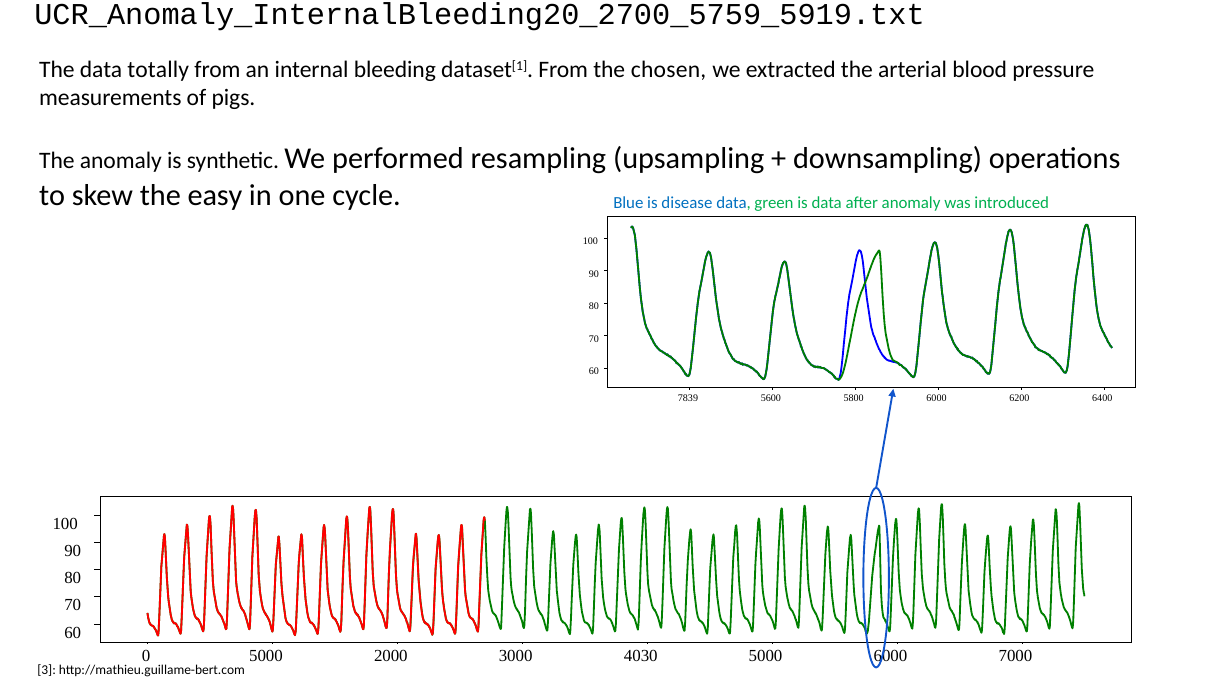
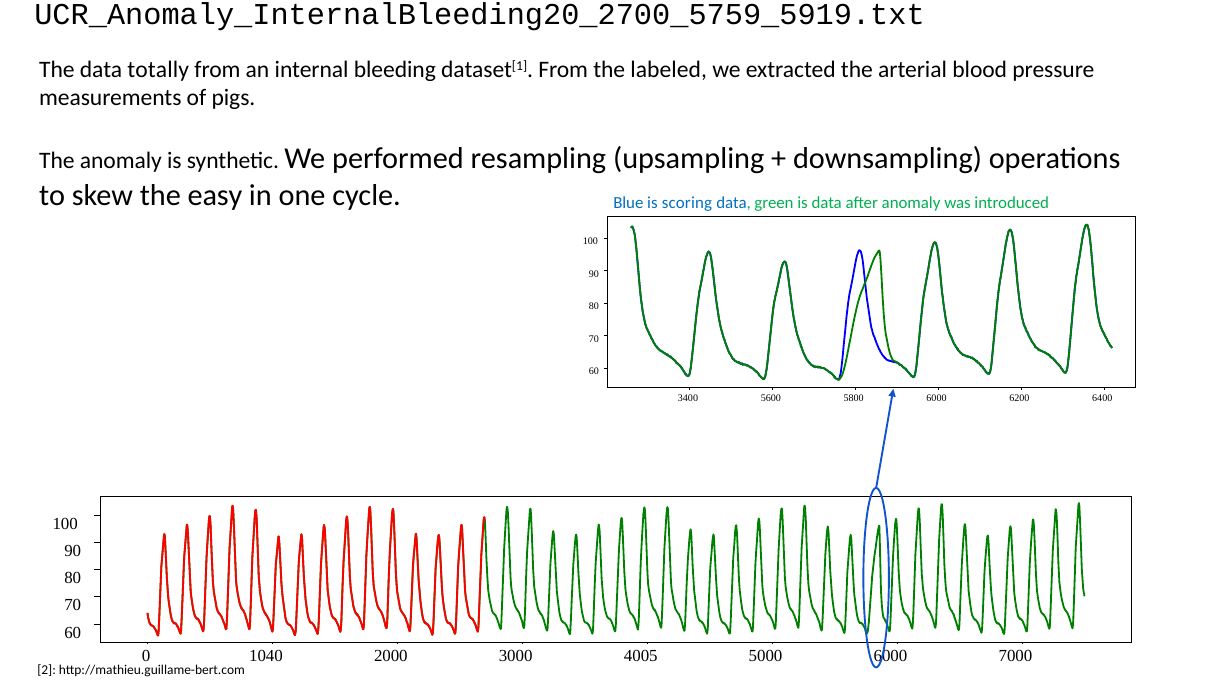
chosen: chosen -> labeled
disease: disease -> scoring
7839: 7839 -> 3400
0 5000: 5000 -> 1040
4030: 4030 -> 4005
3: 3 -> 2
